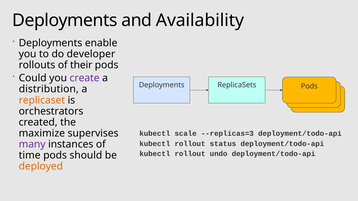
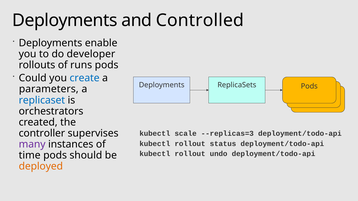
Availability: Availability -> Controlled
their: their -> runs
create colour: purple -> blue
distribution: distribution -> parameters
replicaset colour: orange -> blue
maximize: maximize -> controller
